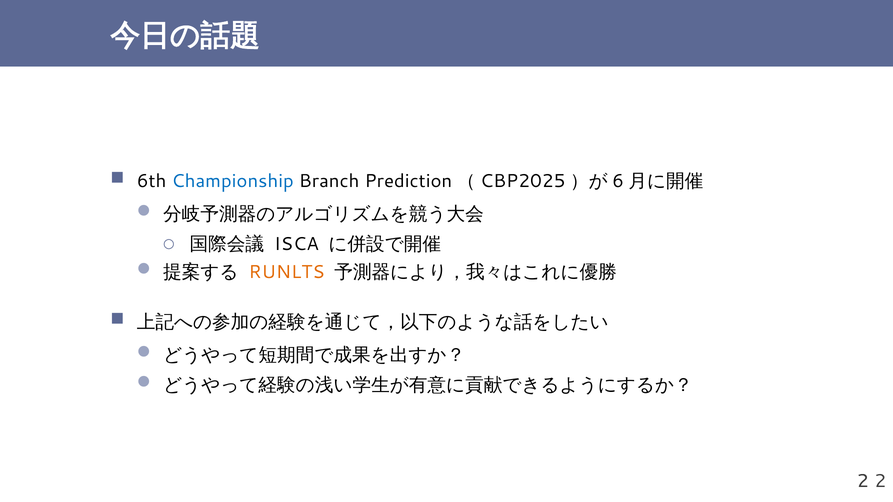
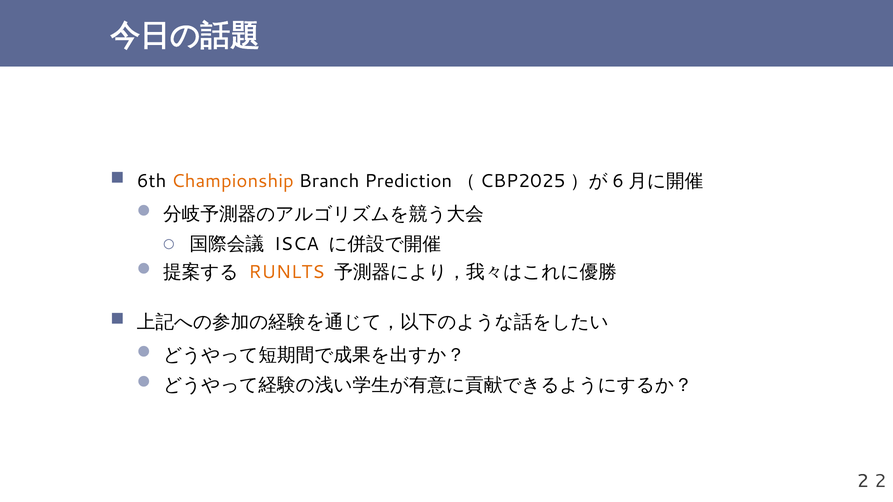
Championship colour: blue -> orange
